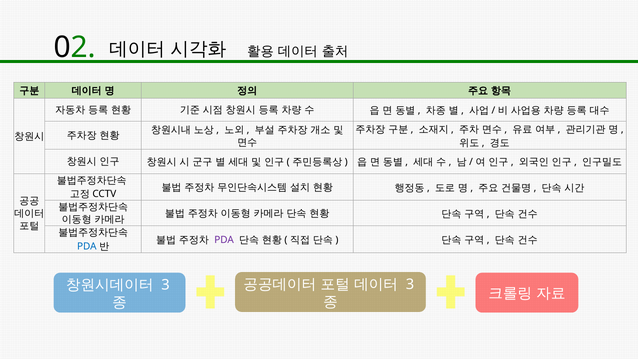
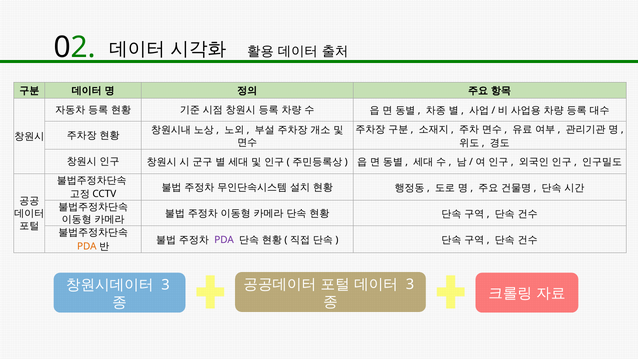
PDA at (87, 246) colour: blue -> orange
